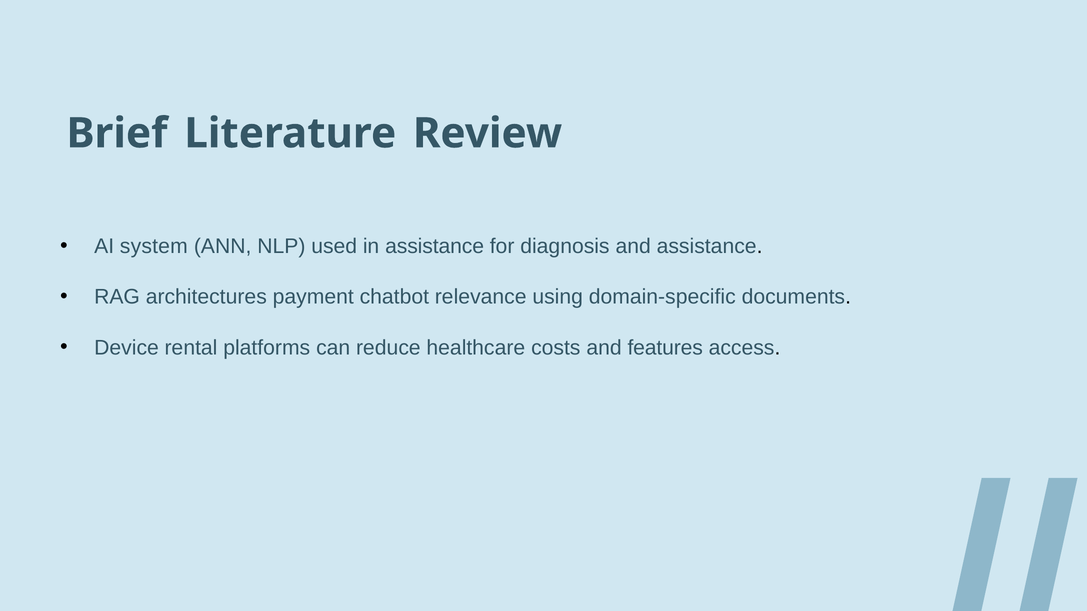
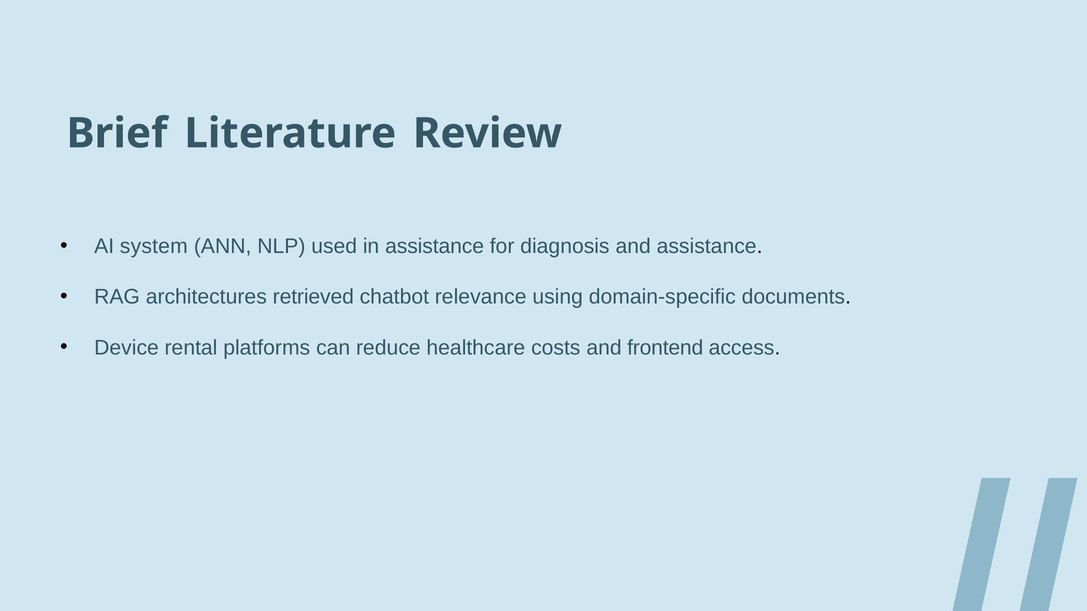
payment: payment -> retrieved
features: features -> frontend
